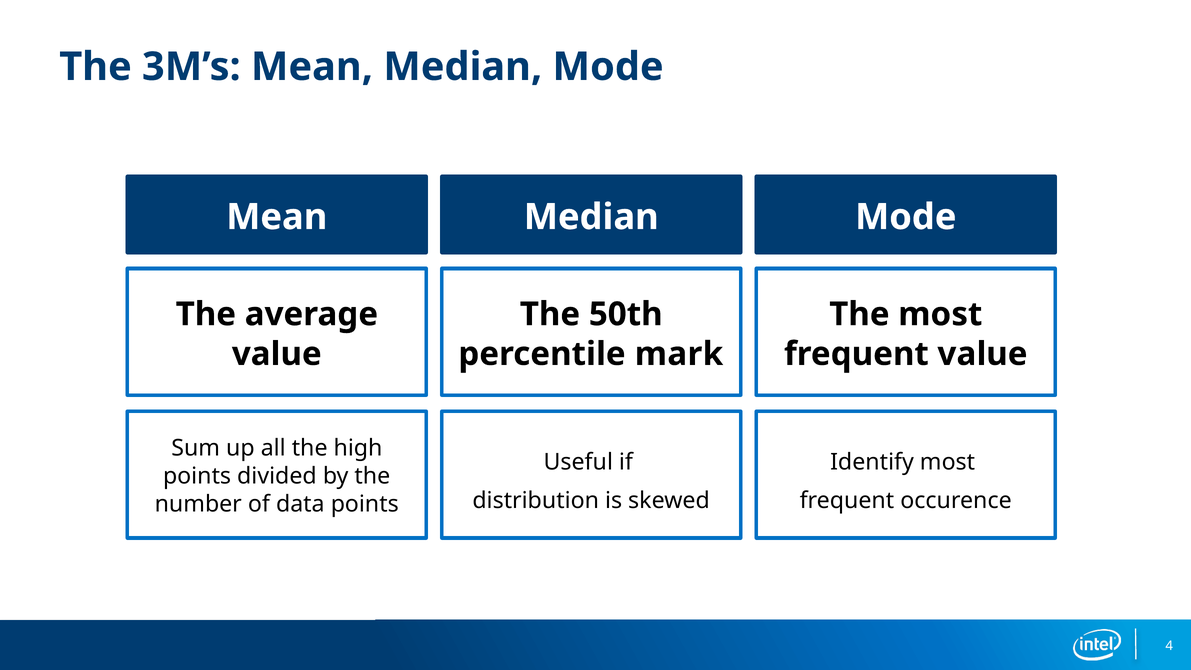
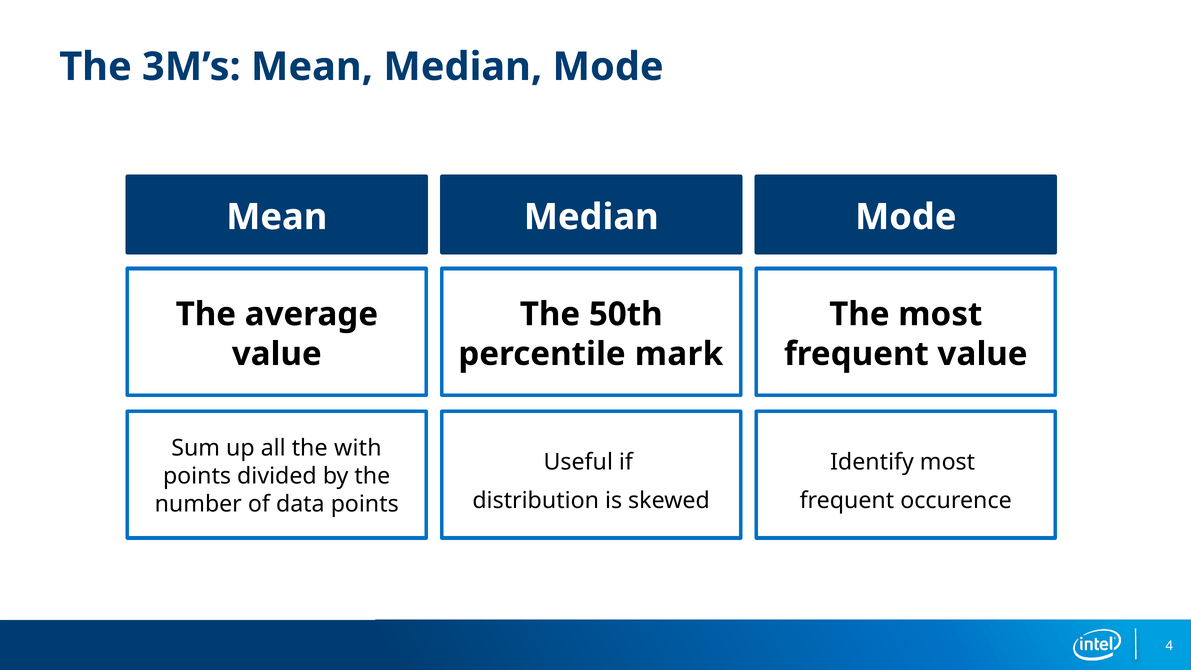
high: high -> with
